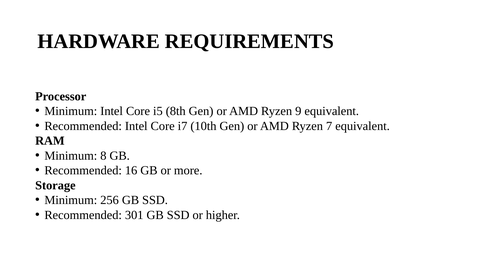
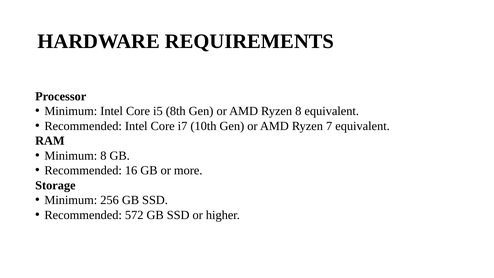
Ryzen 9: 9 -> 8
301: 301 -> 572
